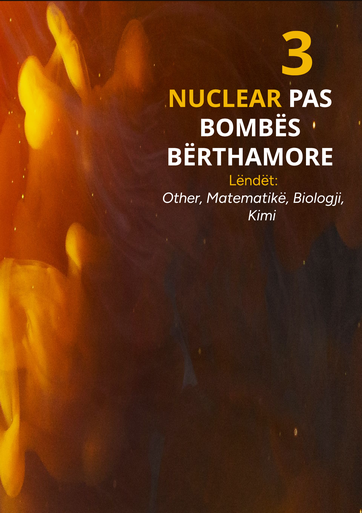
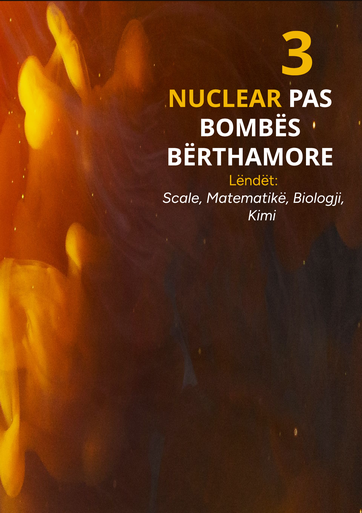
Other: Other -> Scale
